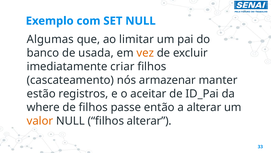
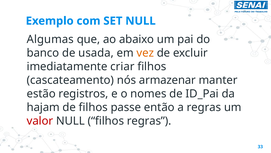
limitar: limitar -> abaixo
aceitar: aceitar -> nomes
where: where -> hajam
a alterar: alterar -> regras
valor colour: orange -> red
filhos alterar: alterar -> regras
